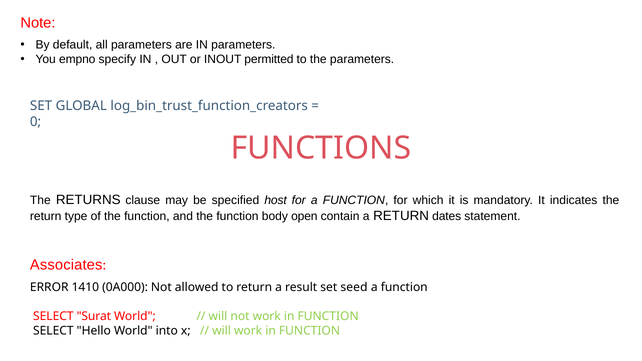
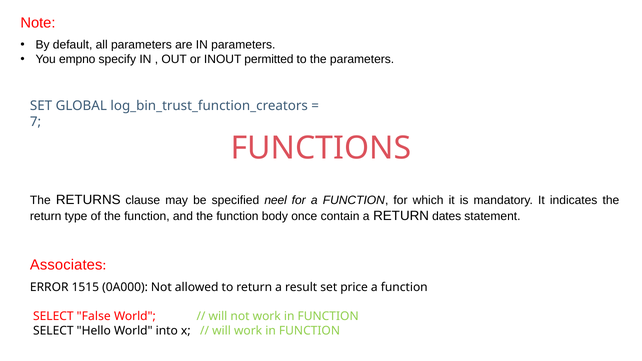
0: 0 -> 7
host: host -> neel
open: open -> once
1410: 1410 -> 1515
seed: seed -> price
Surat: Surat -> False
